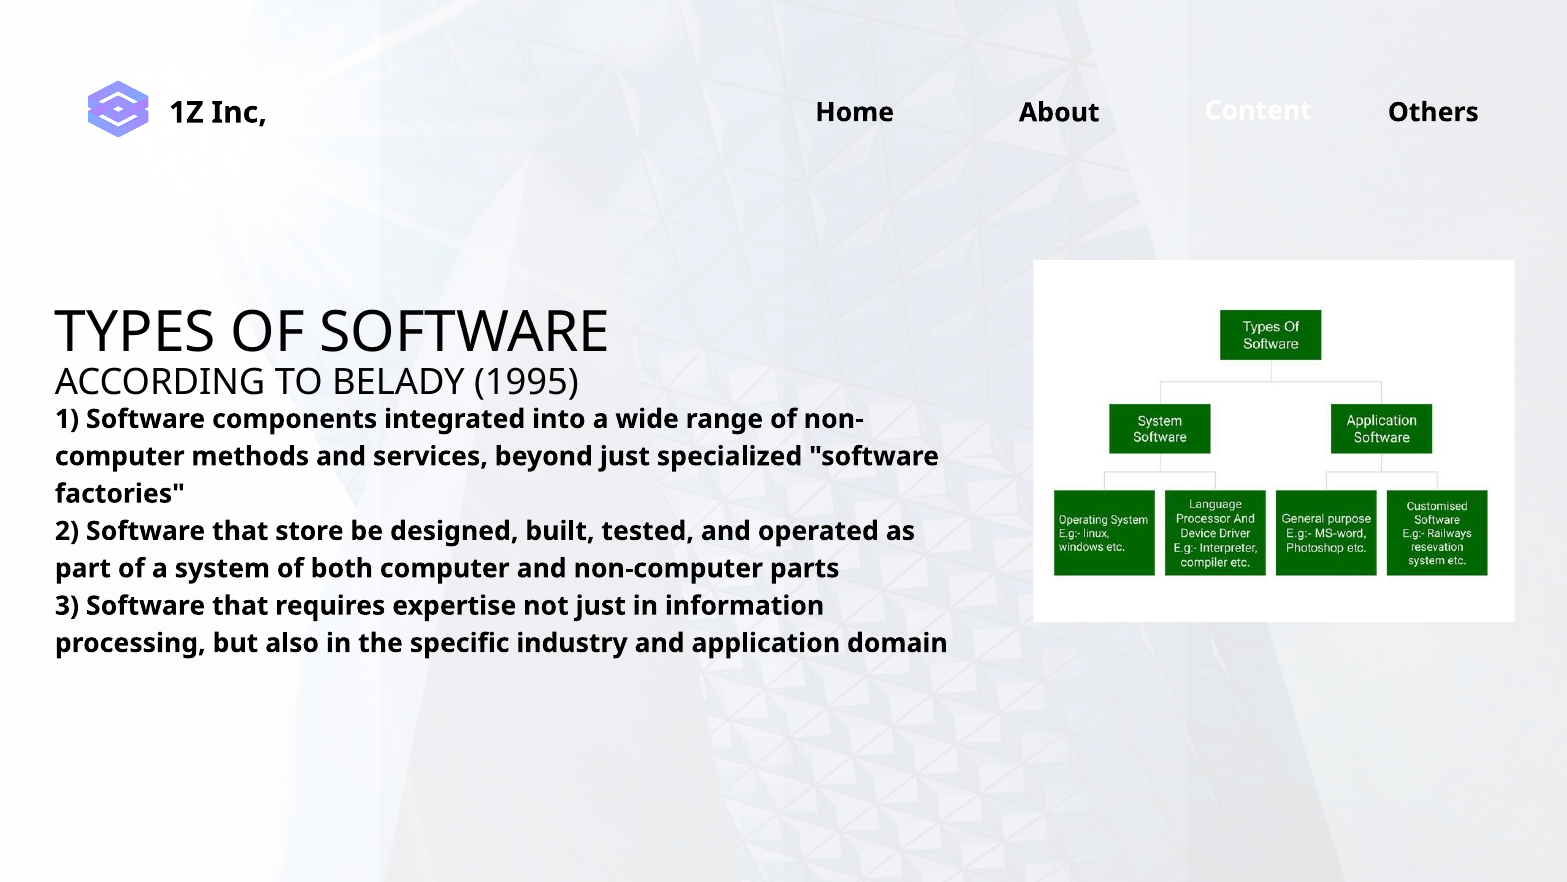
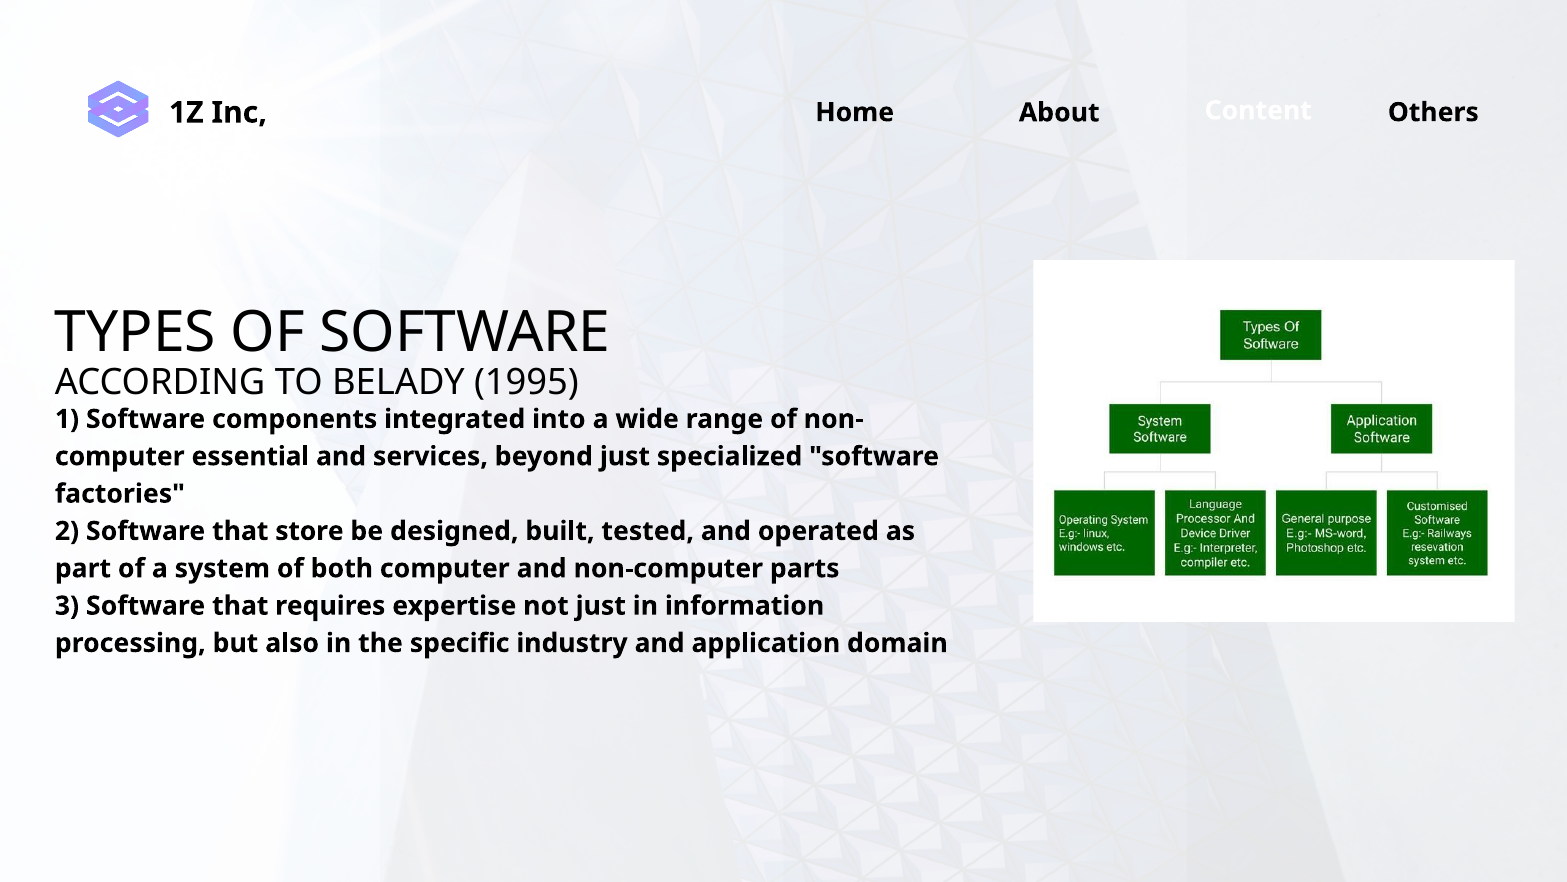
methods: methods -> essential
